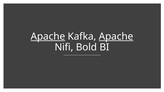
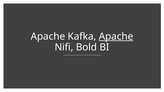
Apache at (48, 37) underline: present -> none
